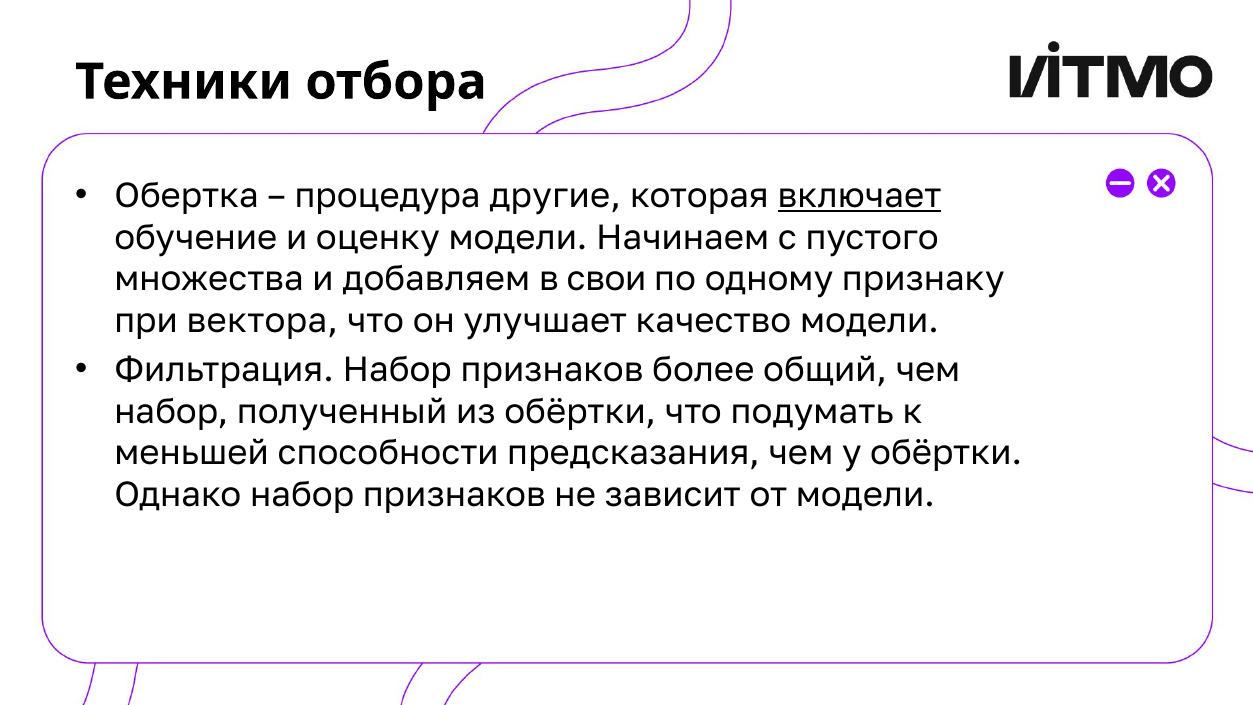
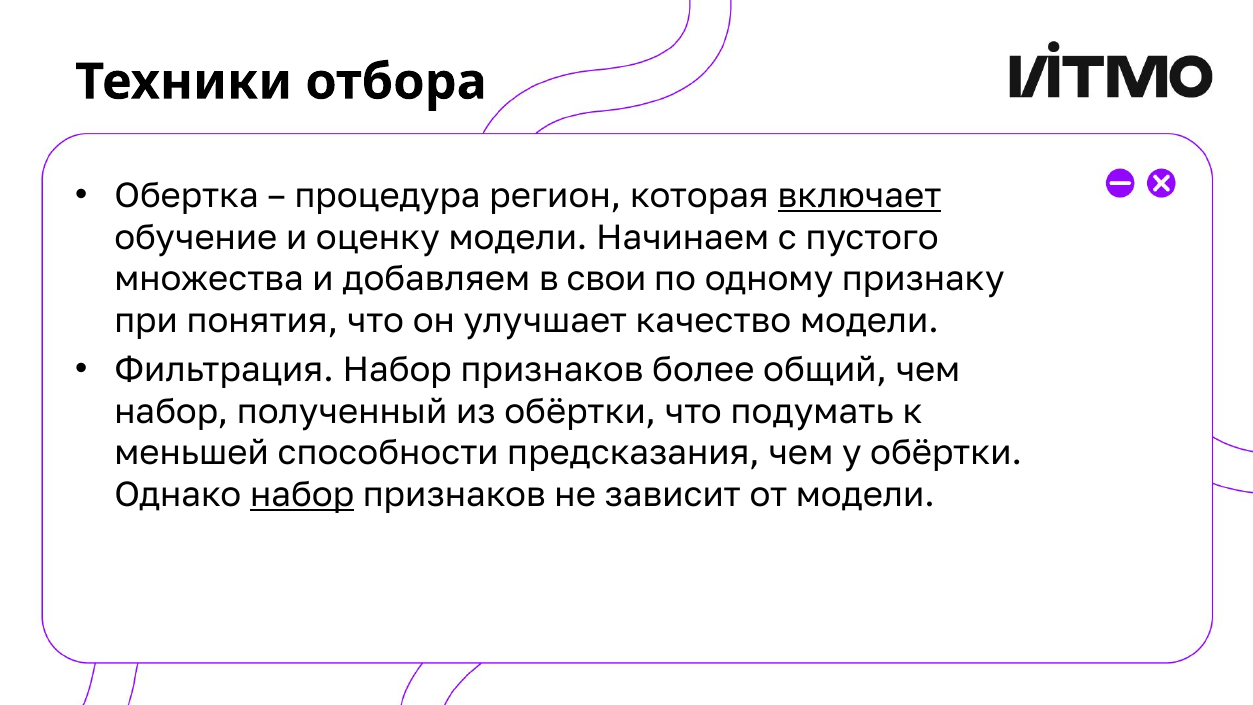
другие: другие -> регион
вектора: вектора -> понятия
набор at (302, 495) underline: none -> present
